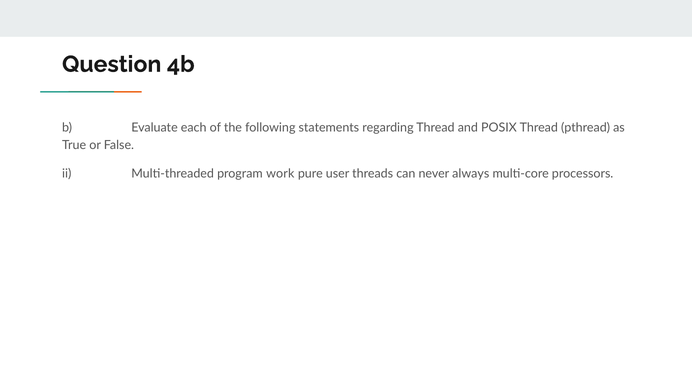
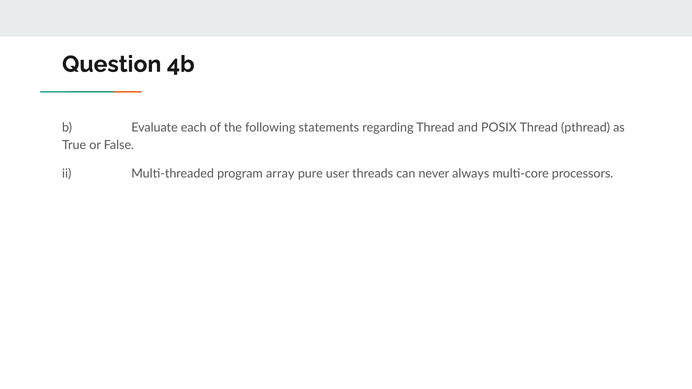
work: work -> array
